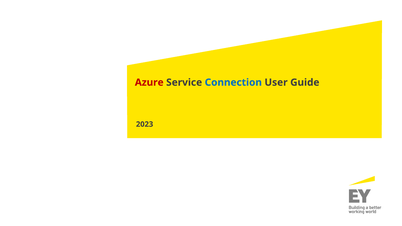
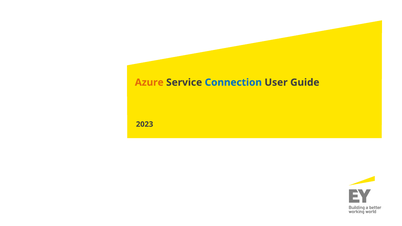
Azure colour: red -> orange
